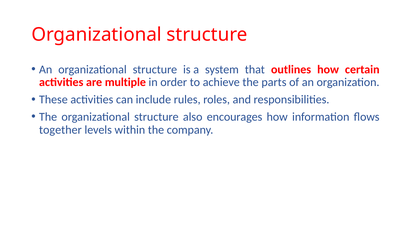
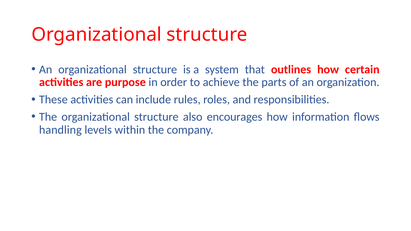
multiple: multiple -> purpose
together: together -> handling
